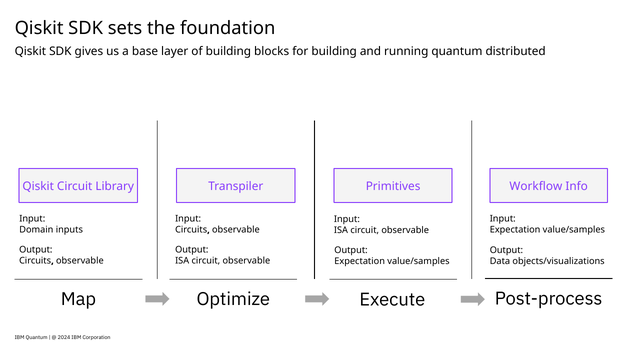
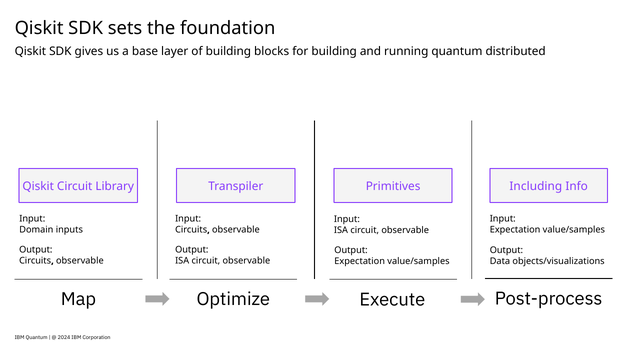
Workflow: Workflow -> Including
